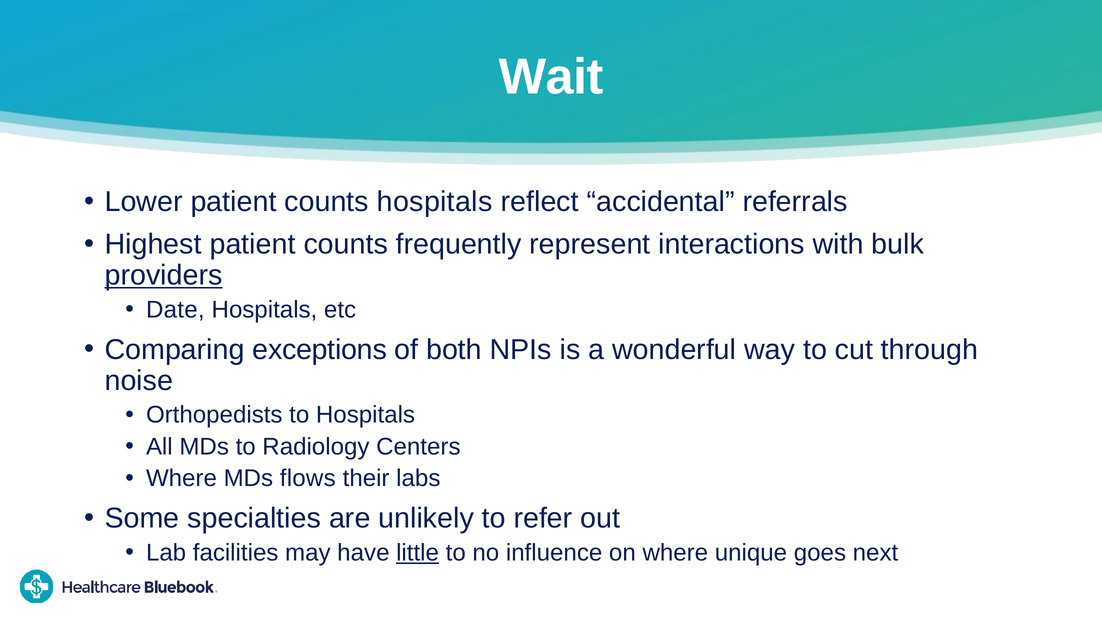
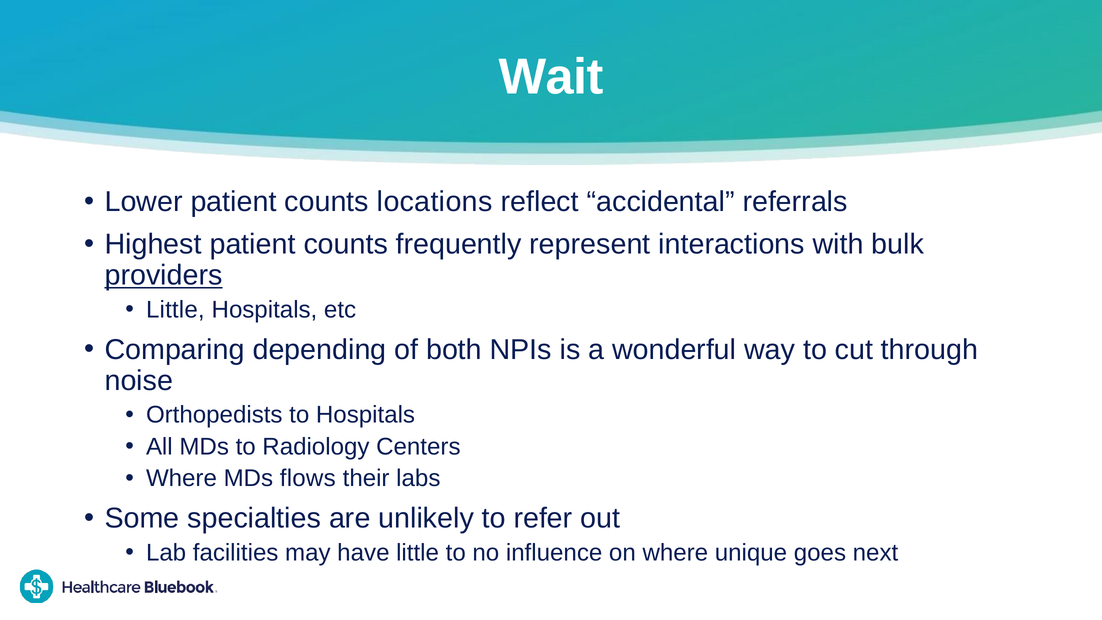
counts hospitals: hospitals -> locations
Date at (175, 310): Date -> Little
exceptions: exceptions -> depending
little at (418, 553) underline: present -> none
